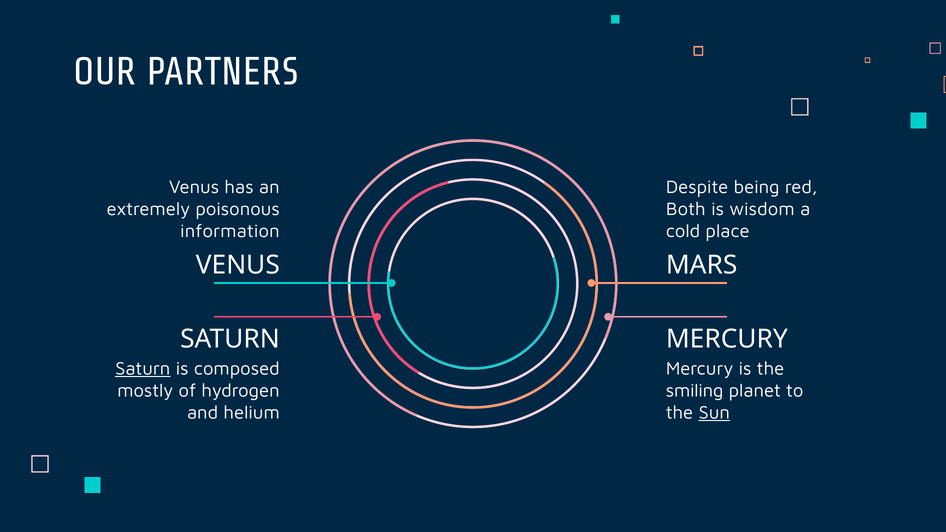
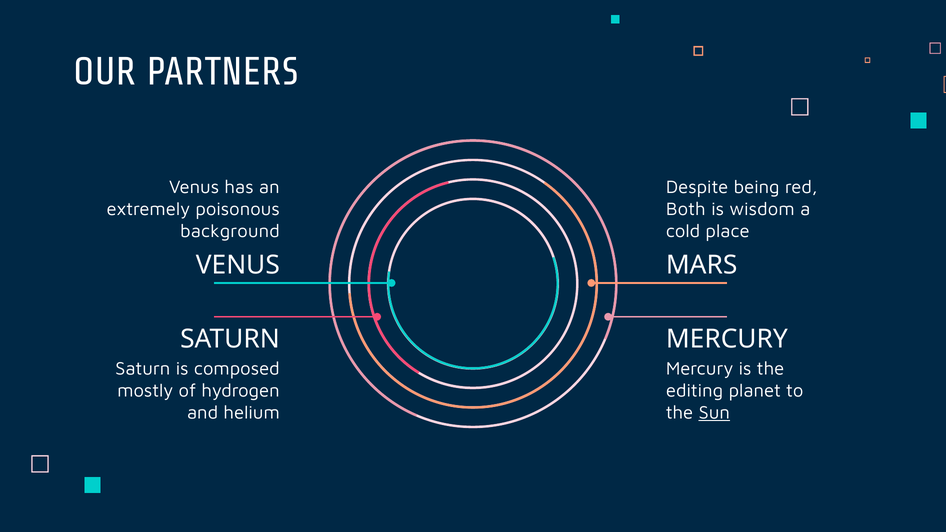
information: information -> background
Saturn at (143, 369) underline: present -> none
smiling: smiling -> editing
